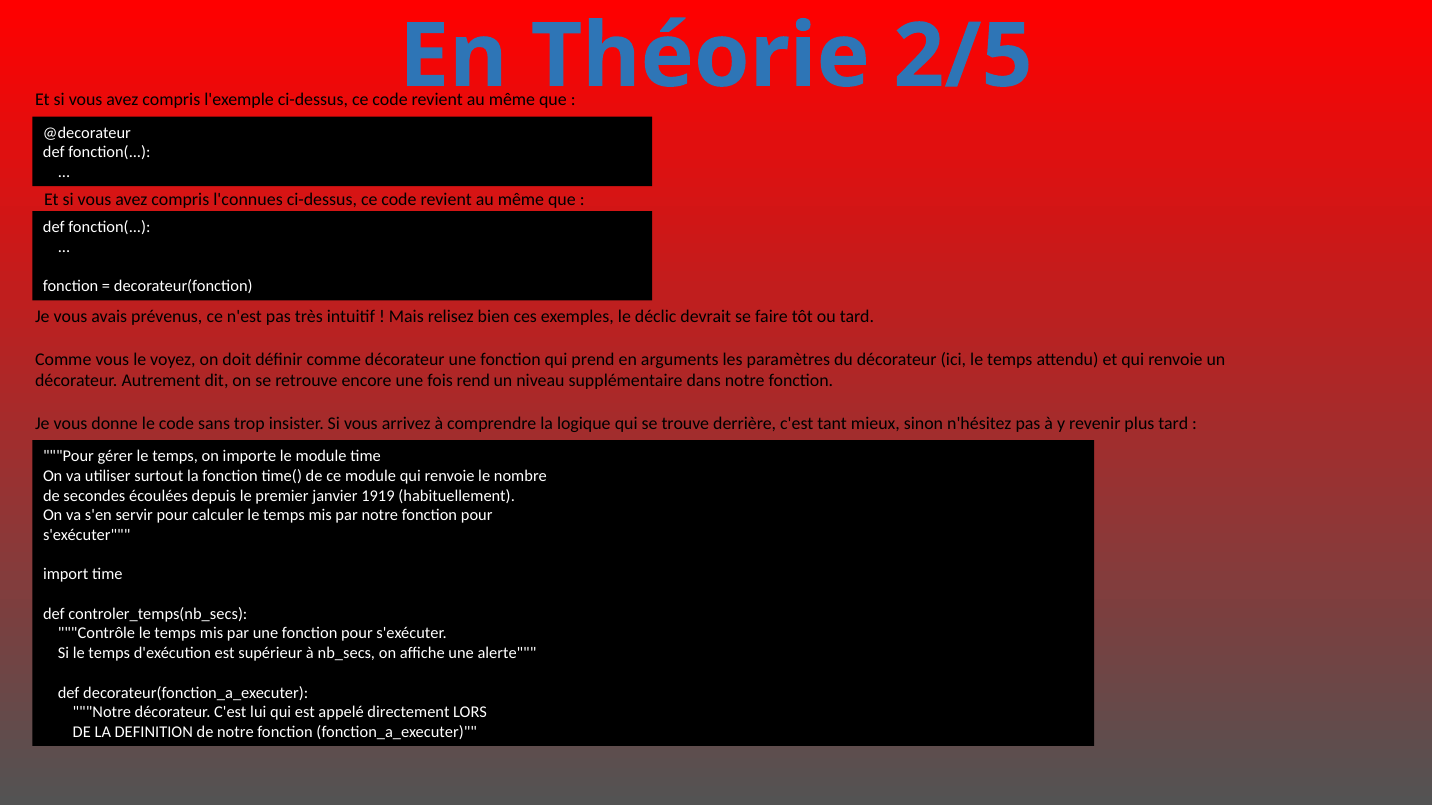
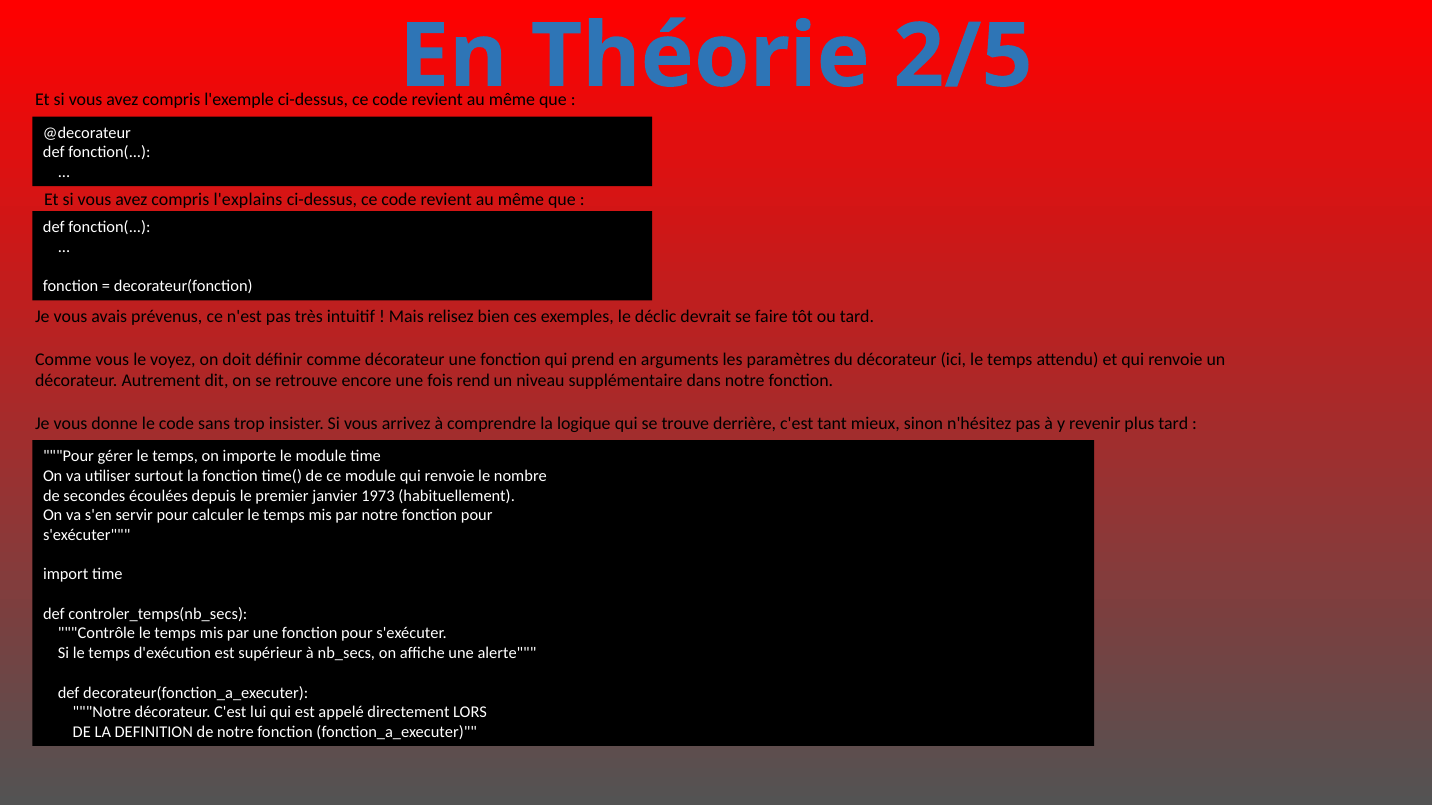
l'connues: l'connues -> l'explains
1919: 1919 -> 1973
